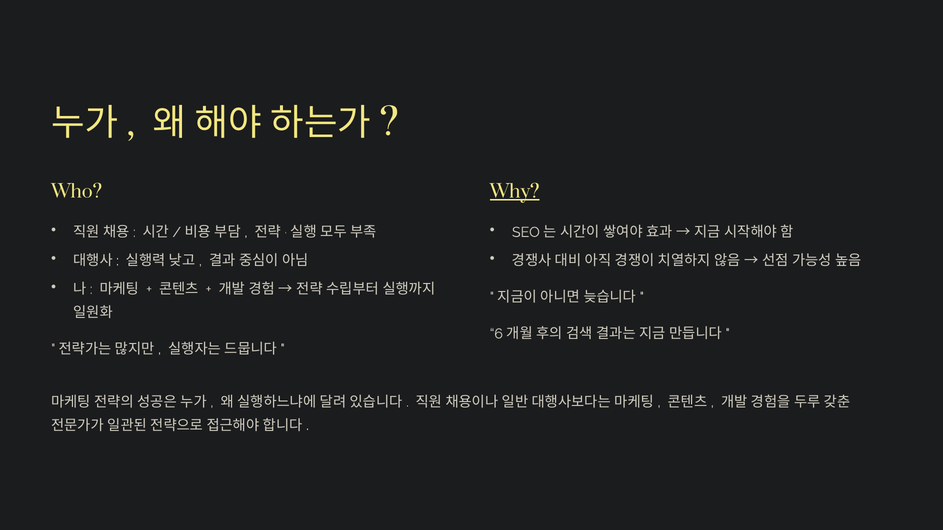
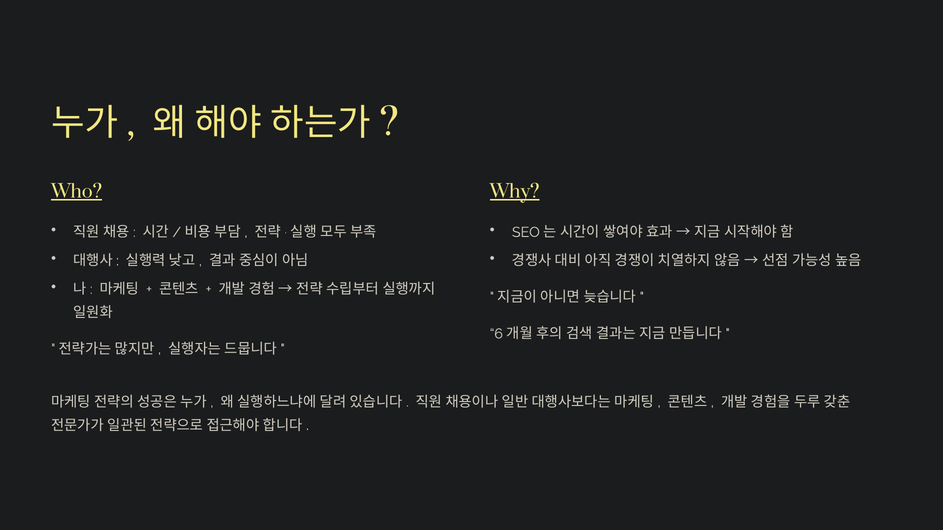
Who underline: none -> present
